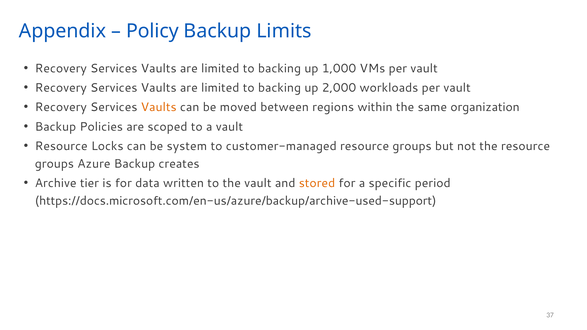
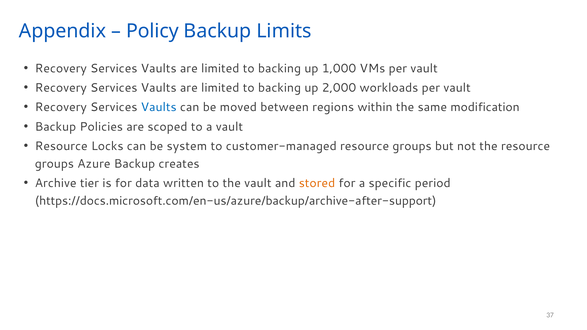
Vaults at (159, 107) colour: orange -> blue
organization: organization -> modification
https://docs.microsoft.com/en-us/azure/backup/archive-used-support: https://docs.microsoft.com/en-us/azure/backup/archive-used-support -> https://docs.microsoft.com/en-us/azure/backup/archive-after-support
